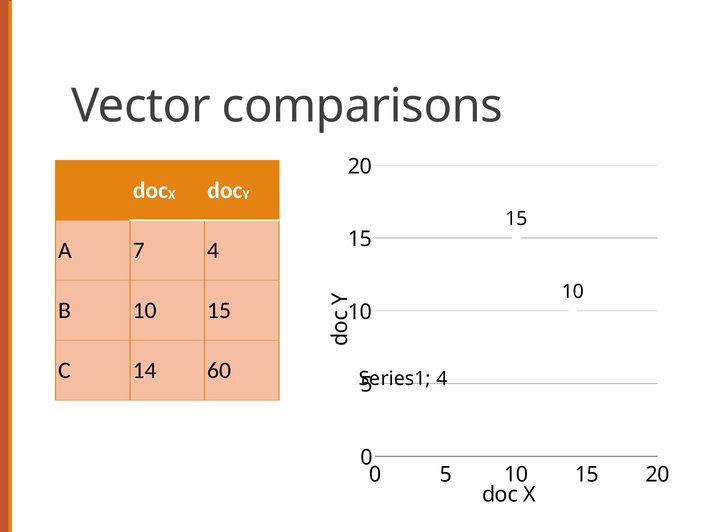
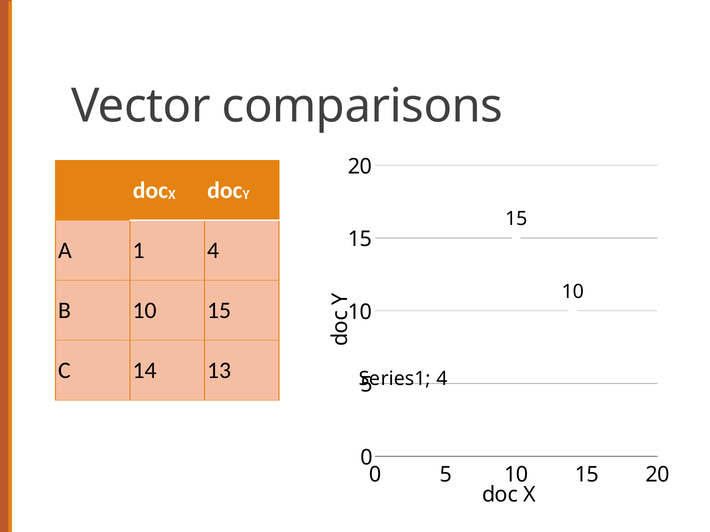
7: 7 -> 1
60: 60 -> 13
